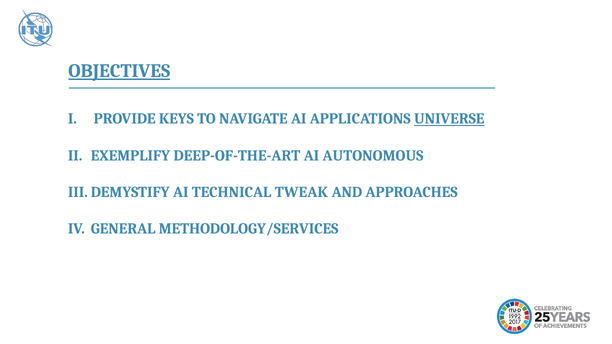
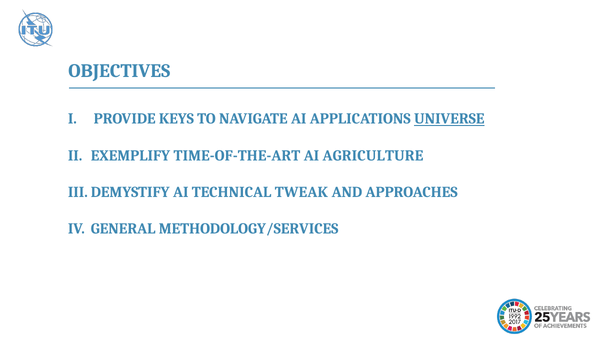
OBJECTIVES underline: present -> none
DEEP-OF-THE-ART: DEEP-OF-THE-ART -> TIME-OF-THE-ART
AUTONOMOUS: AUTONOMOUS -> AGRICULTURE
